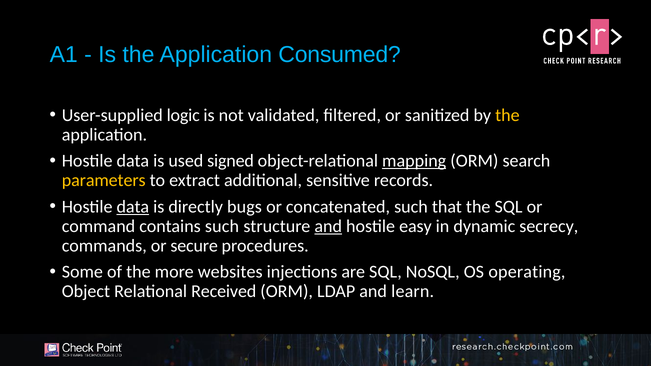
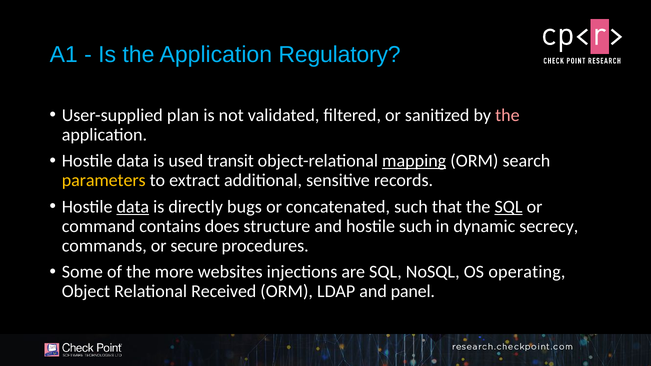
Consumed: Consumed -> Regulatory
logic: logic -> plan
the at (507, 115) colour: yellow -> pink
signed: signed -> transit
SQL at (509, 207) underline: none -> present
contains such: such -> does
and at (328, 226) underline: present -> none
hostile easy: easy -> such
learn: learn -> panel
